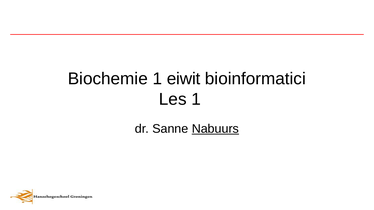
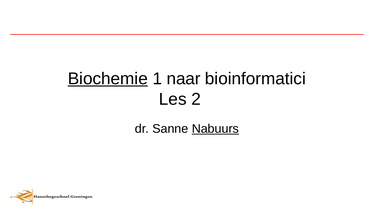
Biochemie underline: none -> present
eiwit: eiwit -> naar
Les 1: 1 -> 2
